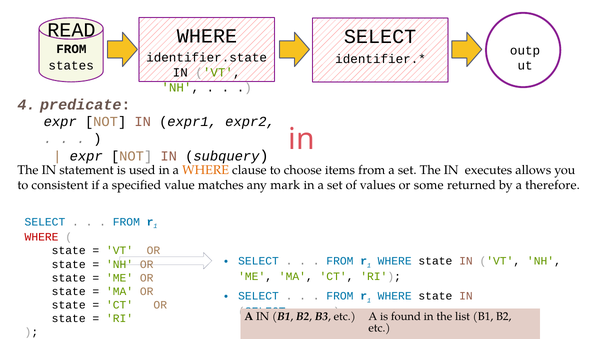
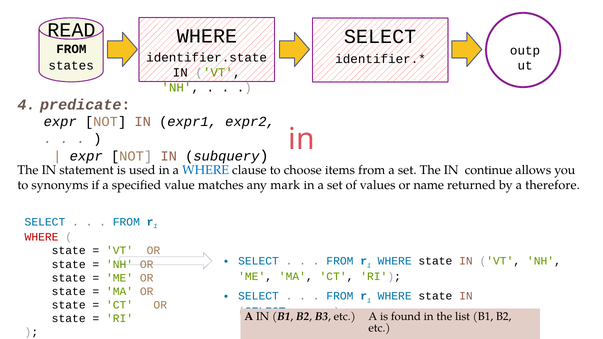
WHERE at (206, 170) colour: orange -> blue
executes: executes -> continue
consistent: consistent -> synonyms
some: some -> name
